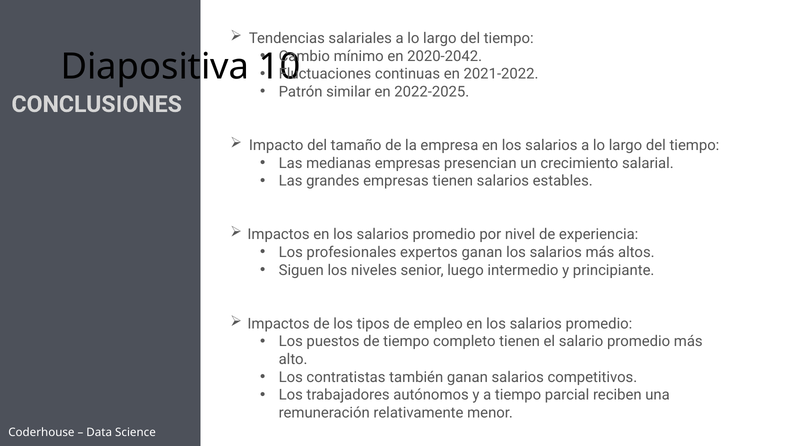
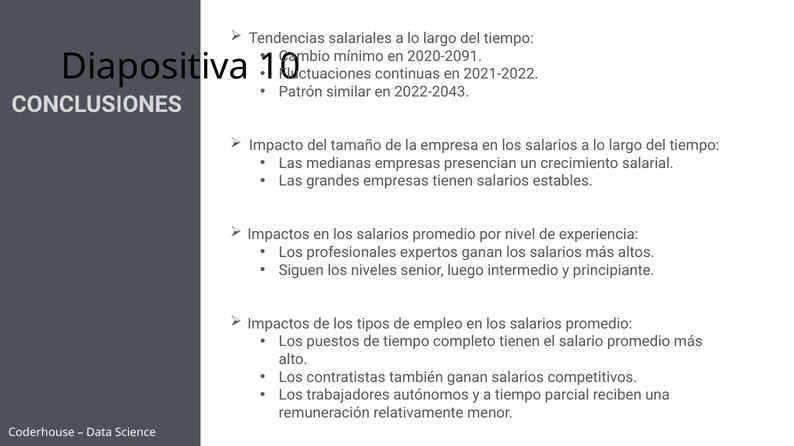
2020-2042: 2020-2042 -> 2020-2091
2022-2025: 2022-2025 -> 2022-2043
